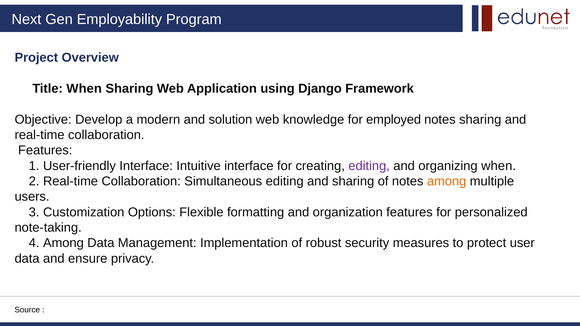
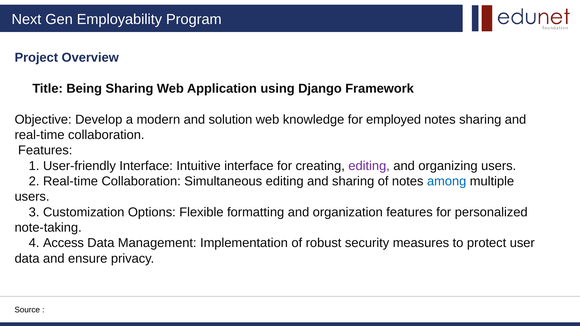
Title When: When -> Being
organizing when: when -> users
among at (447, 181) colour: orange -> blue
4 Among: Among -> Access
